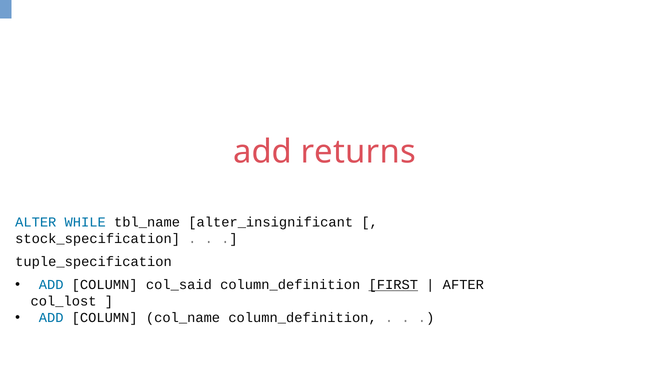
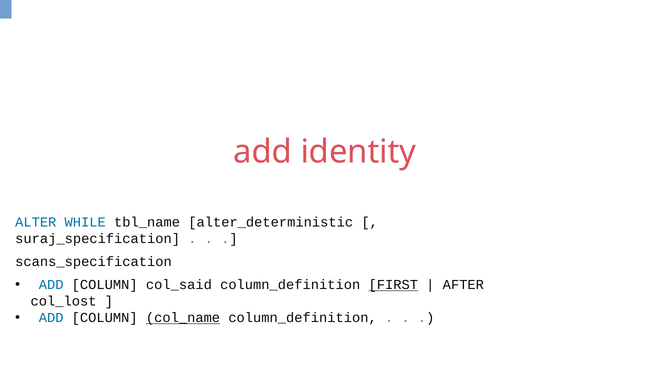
returns: returns -> identity
alter_insignificant: alter_insignificant -> alter_deterministic
stock_specification: stock_specification -> suraj_specification
tuple_specification: tuple_specification -> scans_specification
col_name underline: none -> present
